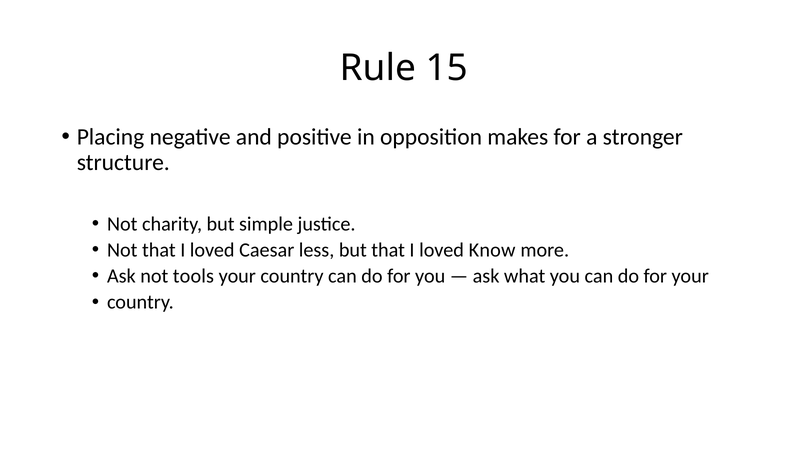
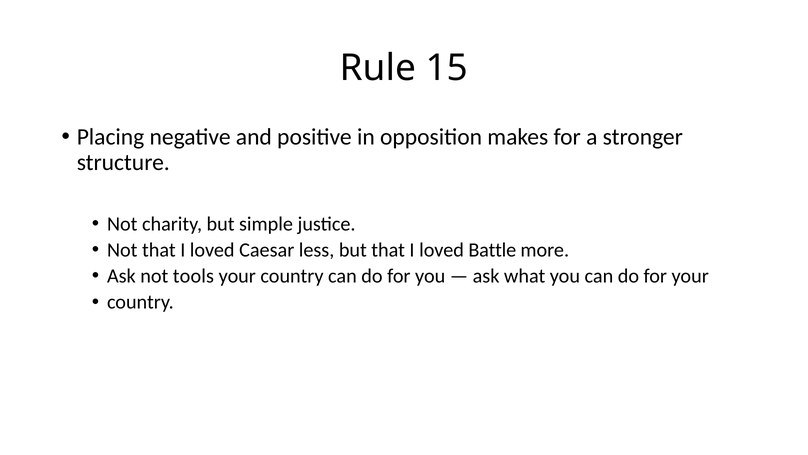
Know: Know -> Battle
